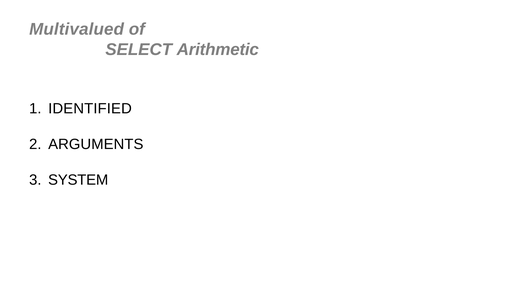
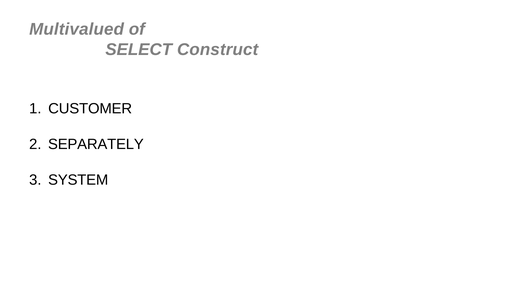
Arithmetic: Arithmetic -> Construct
IDENTIFIED: IDENTIFIED -> CUSTOMER
ARGUMENTS: ARGUMENTS -> SEPARATELY
